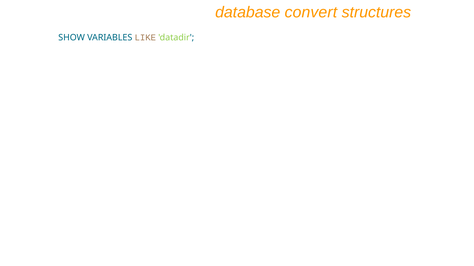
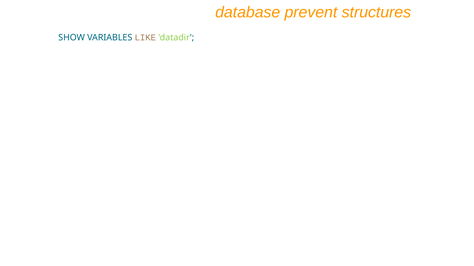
convert: convert -> prevent
